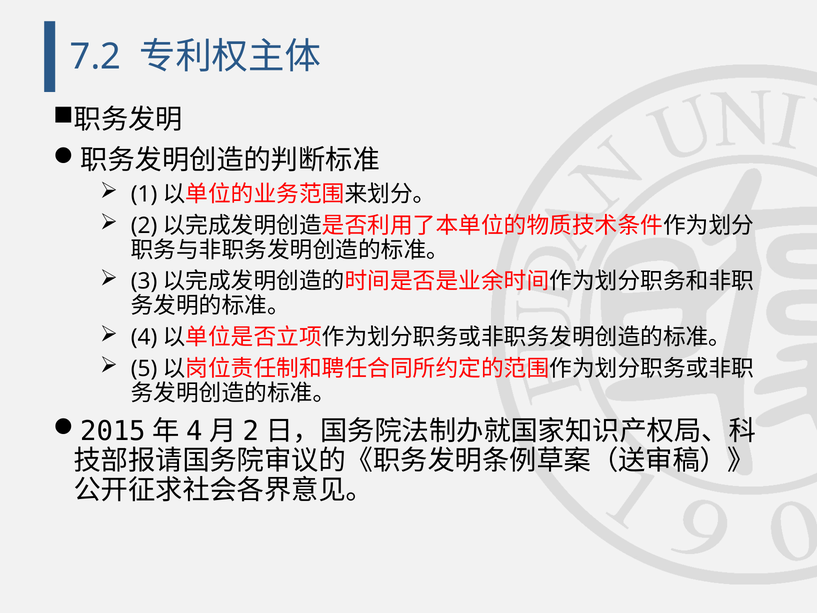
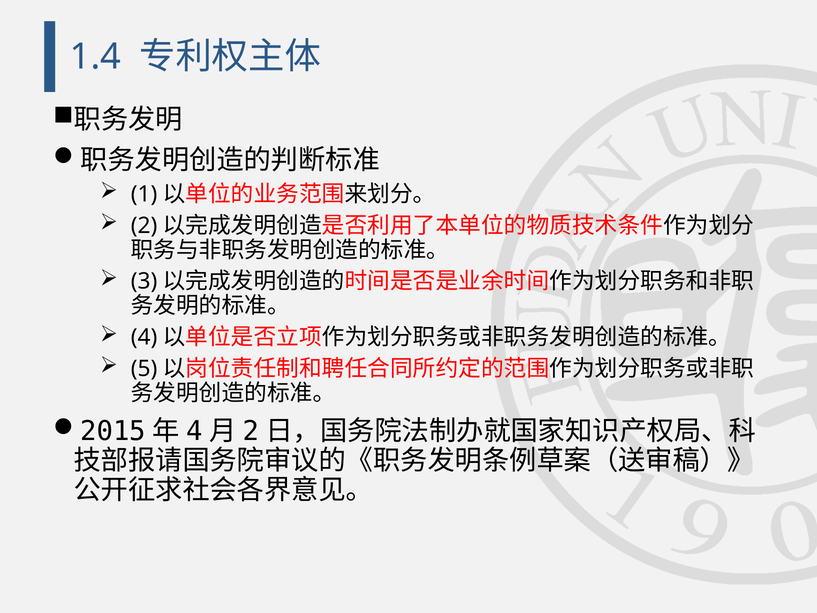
7.2: 7.2 -> 1.4
